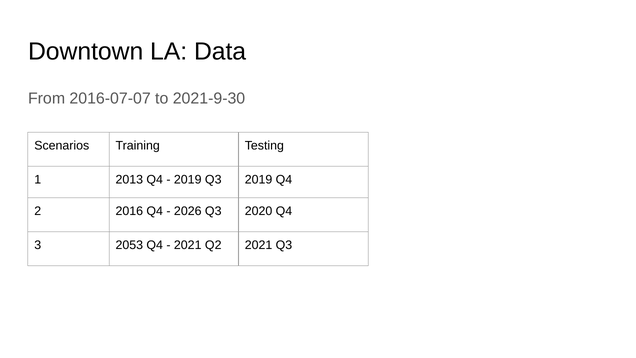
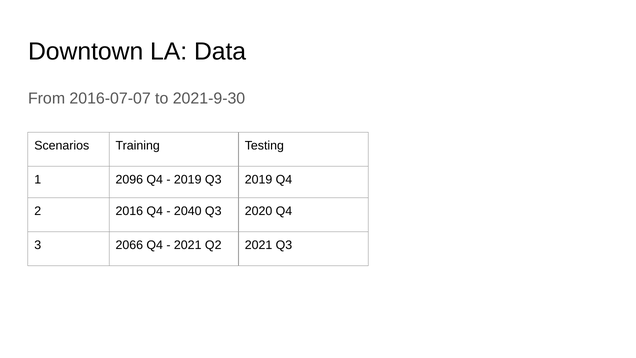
2013: 2013 -> 2096
2026: 2026 -> 2040
2053: 2053 -> 2066
